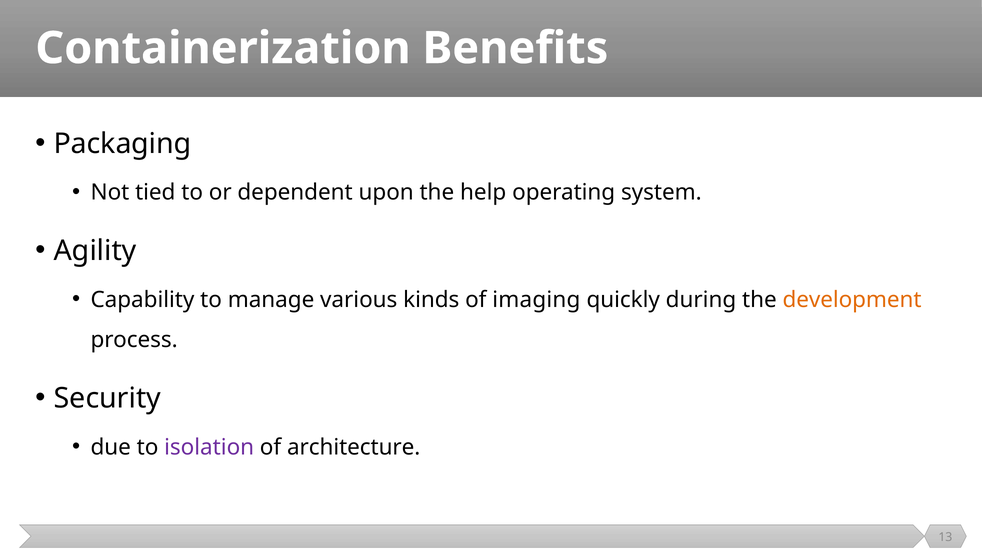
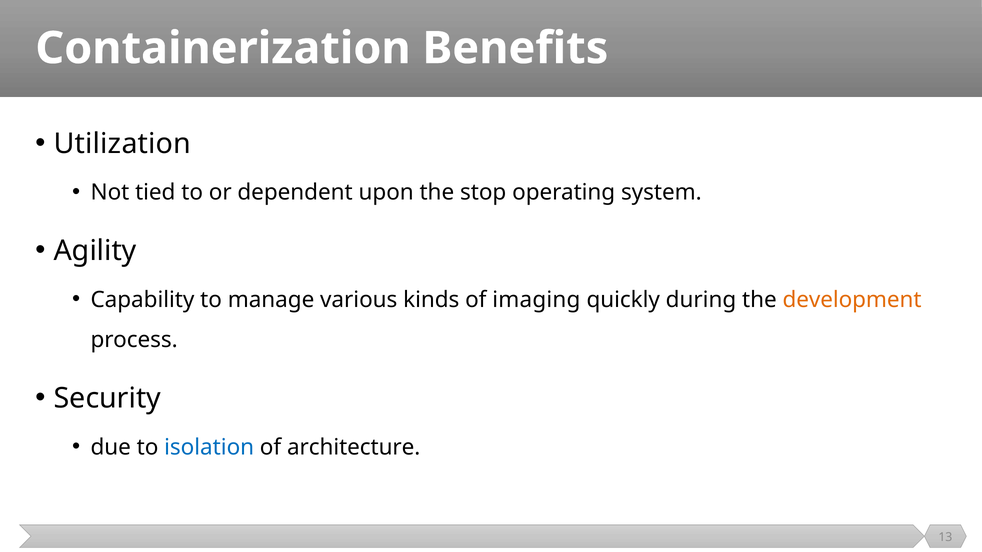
Packaging: Packaging -> Utilization
help: help -> stop
isolation colour: purple -> blue
